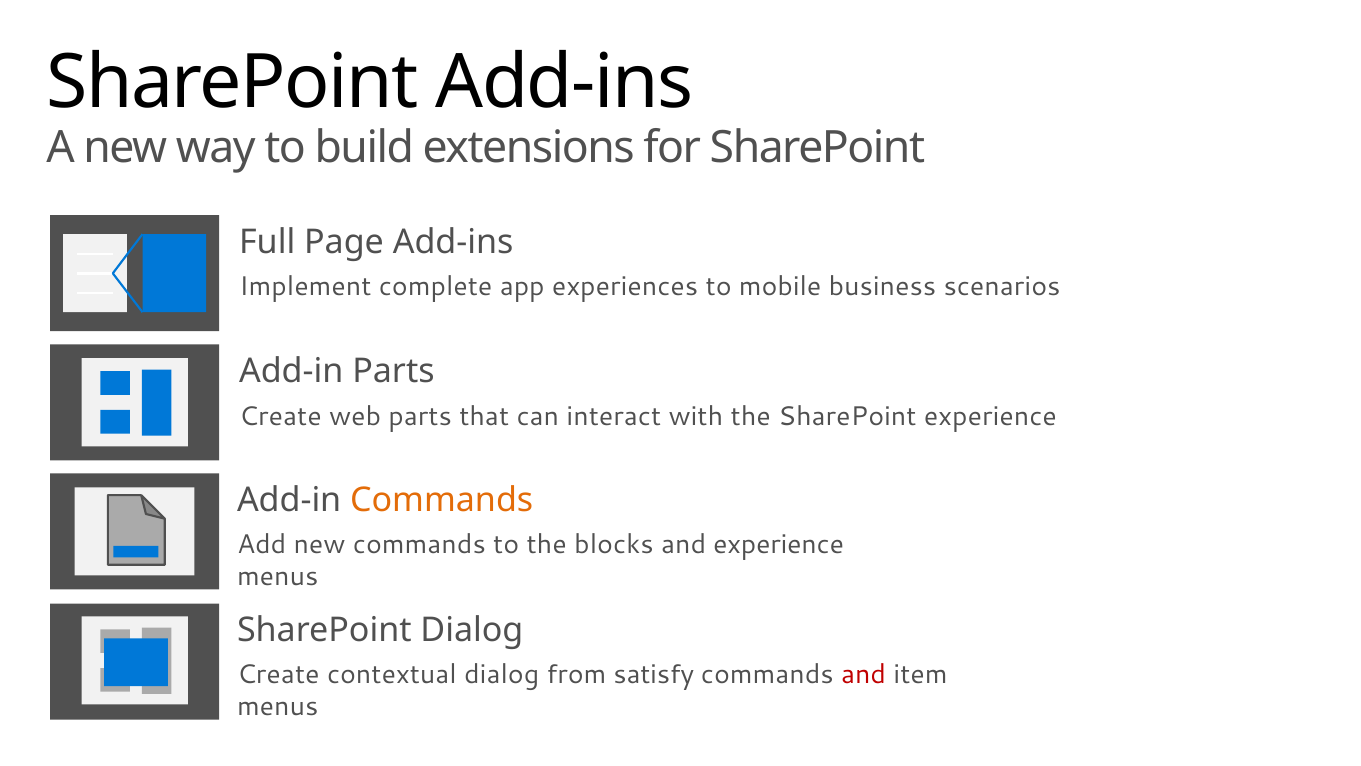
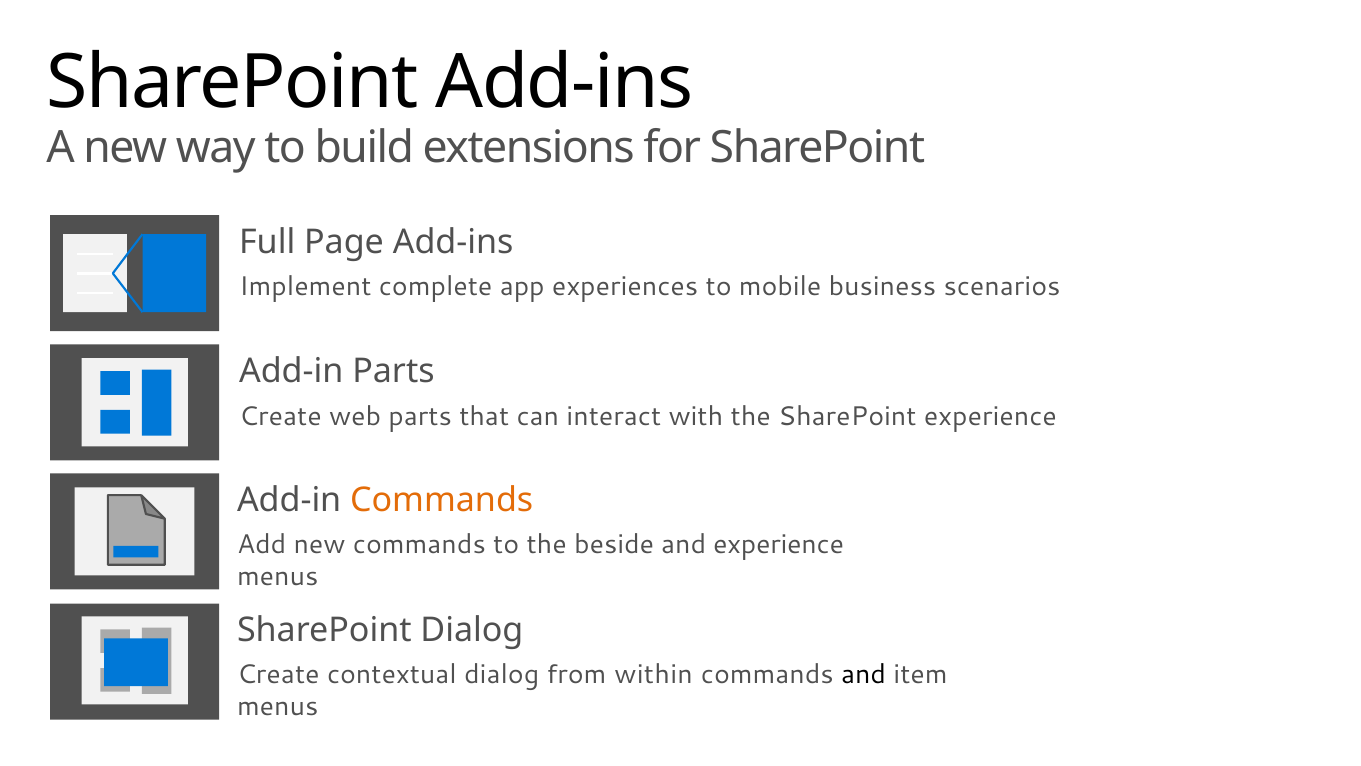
blocks: blocks -> beside
satisfy: satisfy -> within
and at (864, 675) colour: red -> black
